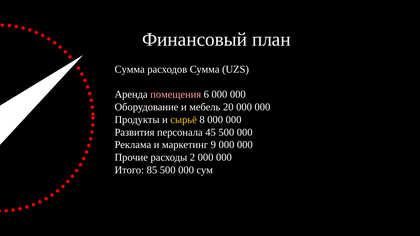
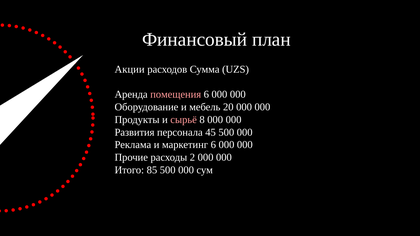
Сумма at (130, 69): Сумма -> Акции
сырьё colour: yellow -> pink
маркетинг 9: 9 -> 6
